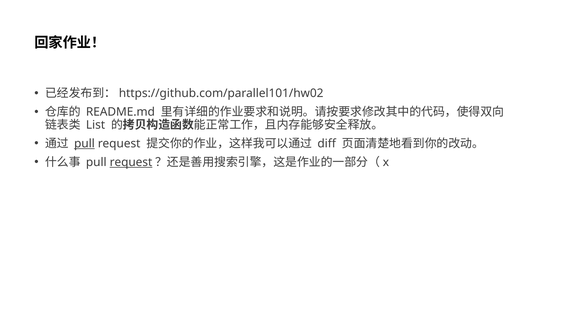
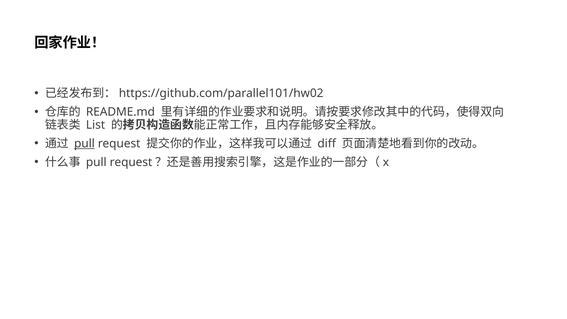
request at (131, 162) underline: present -> none
